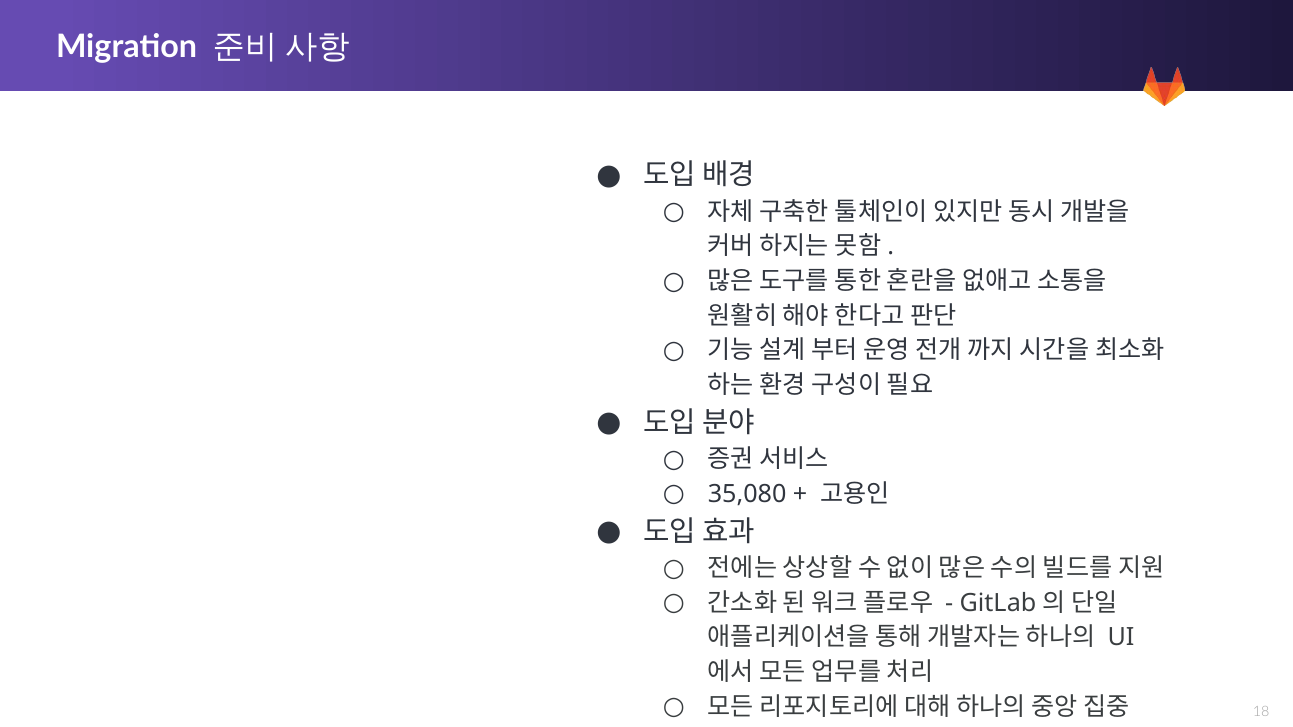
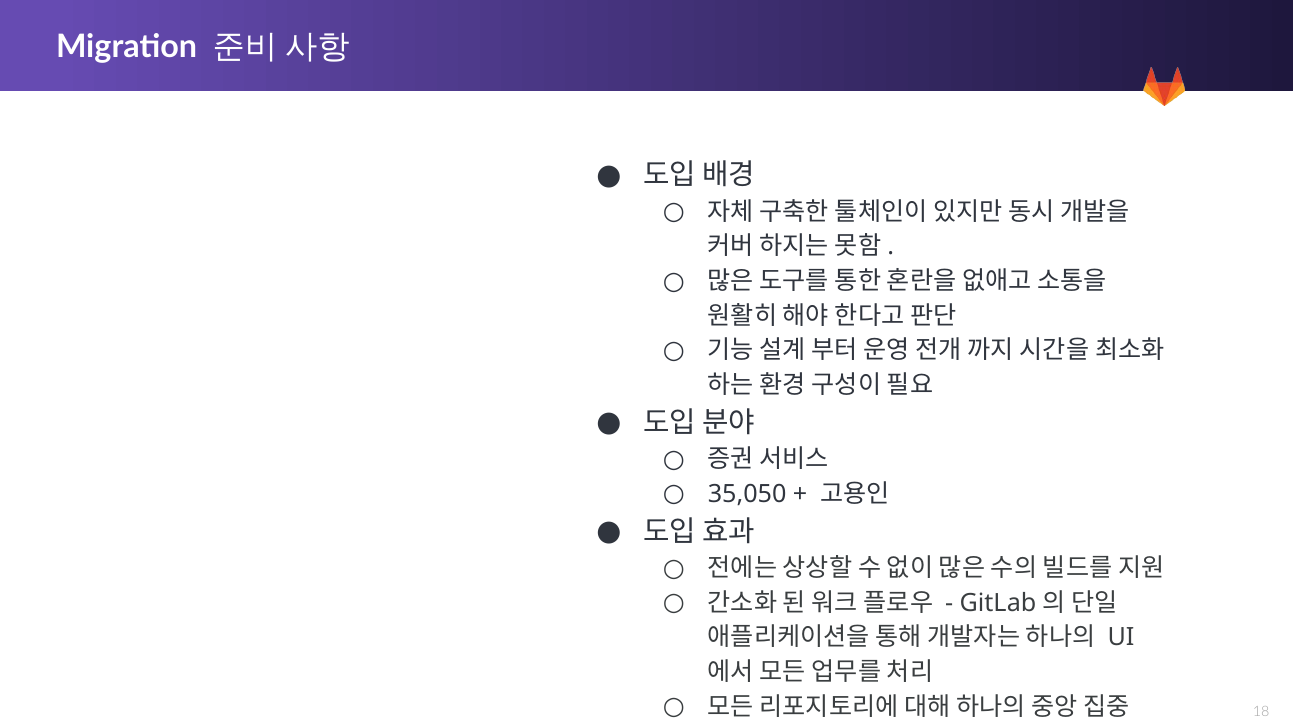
35,080: 35,080 -> 35,050
